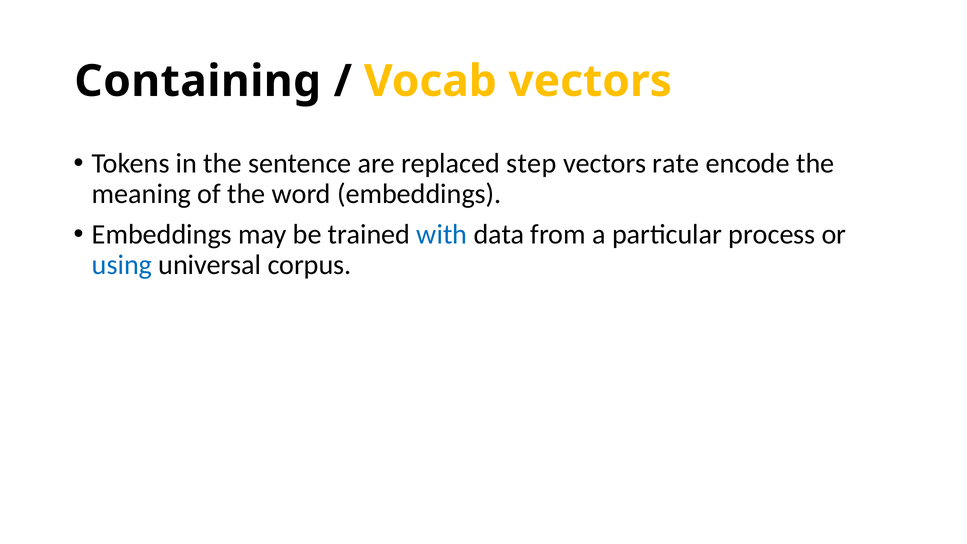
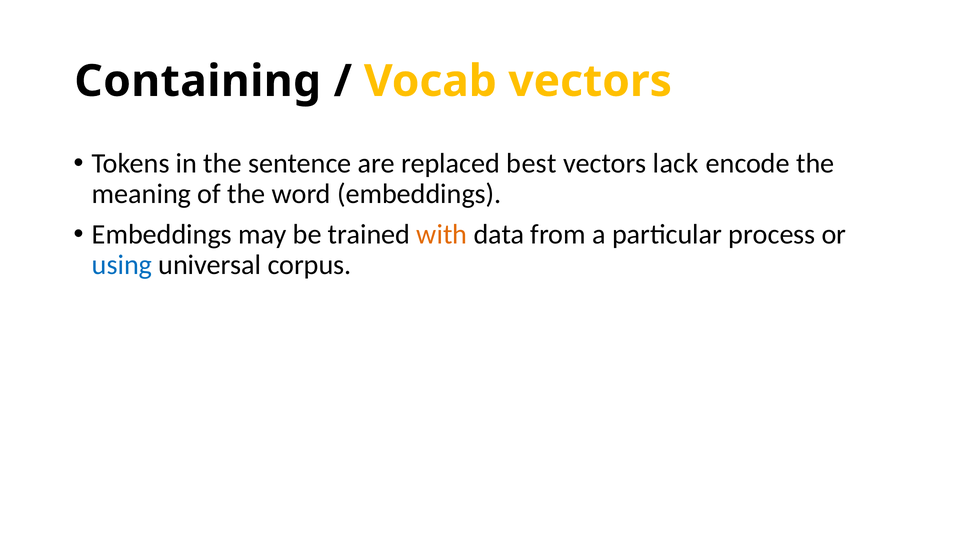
step: step -> best
rate: rate -> lack
with colour: blue -> orange
